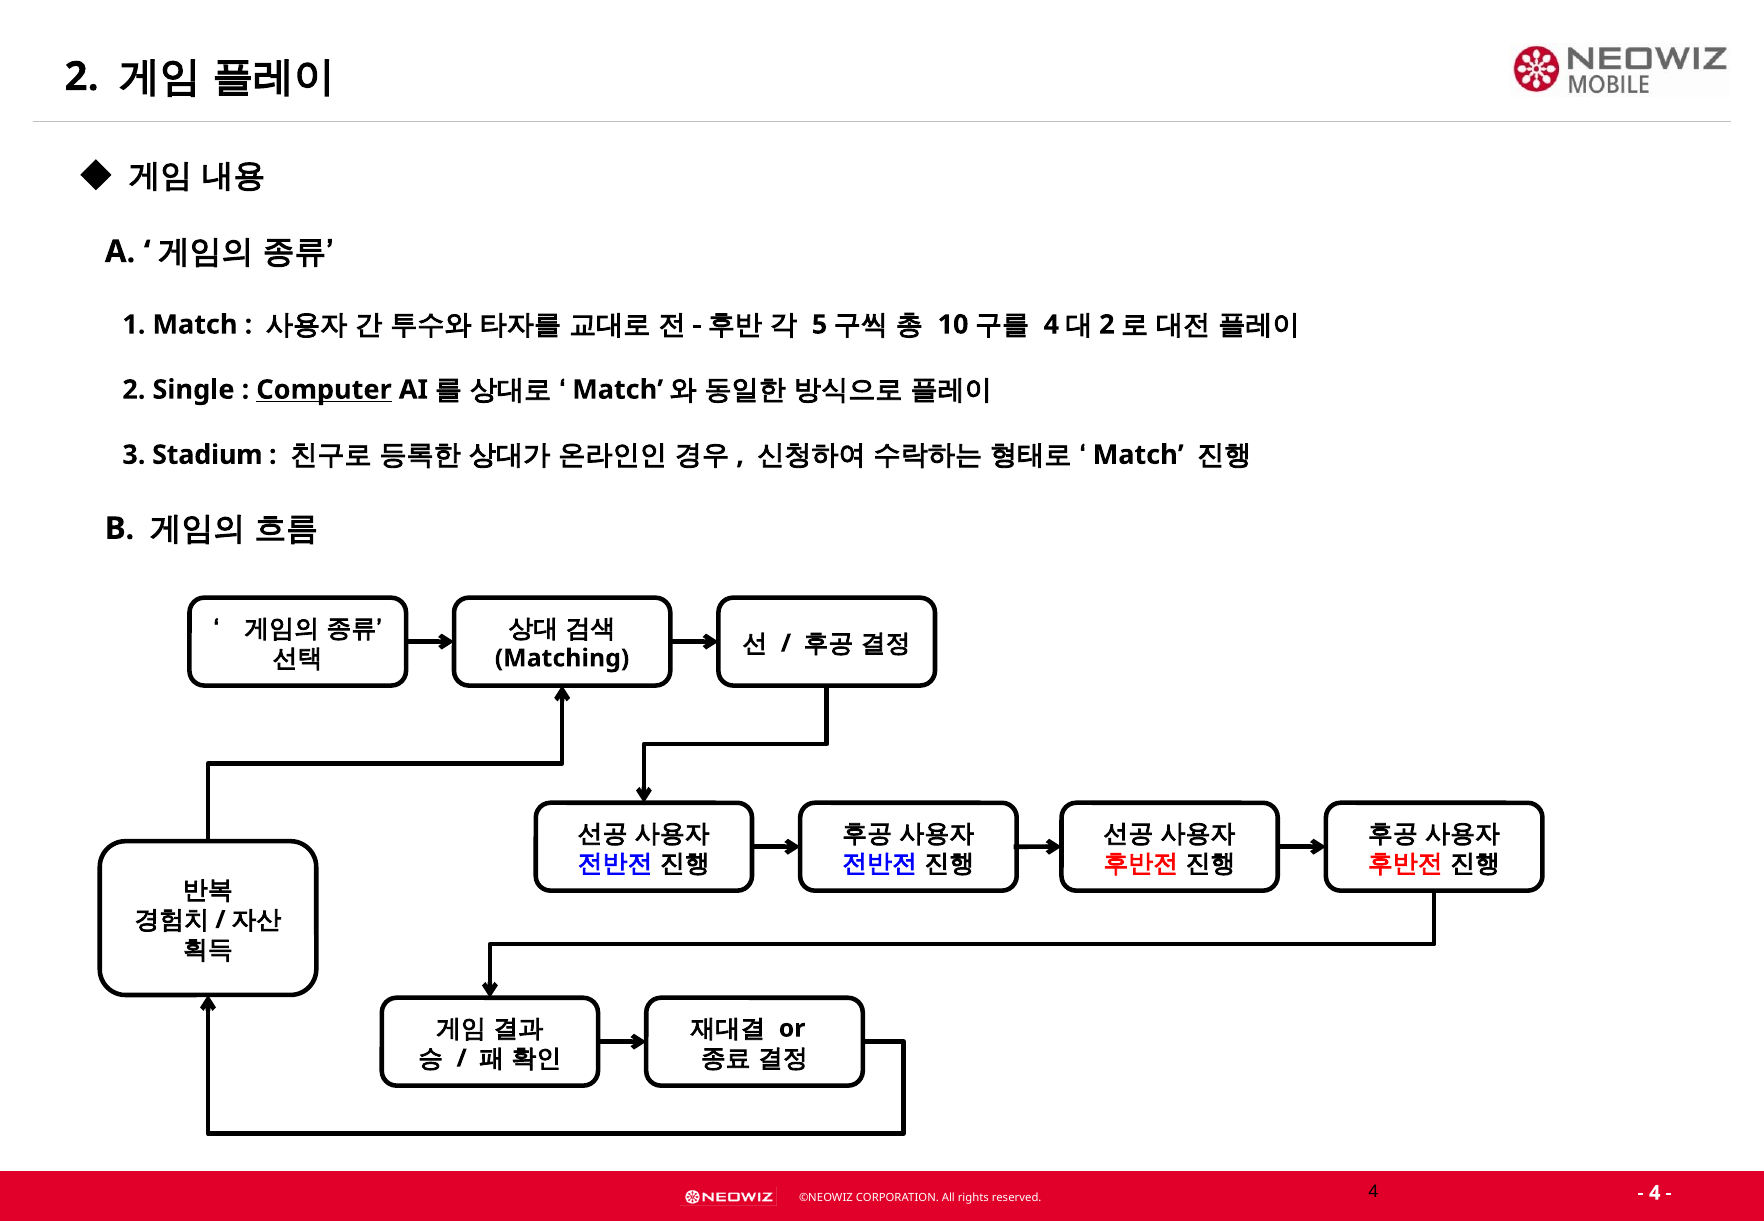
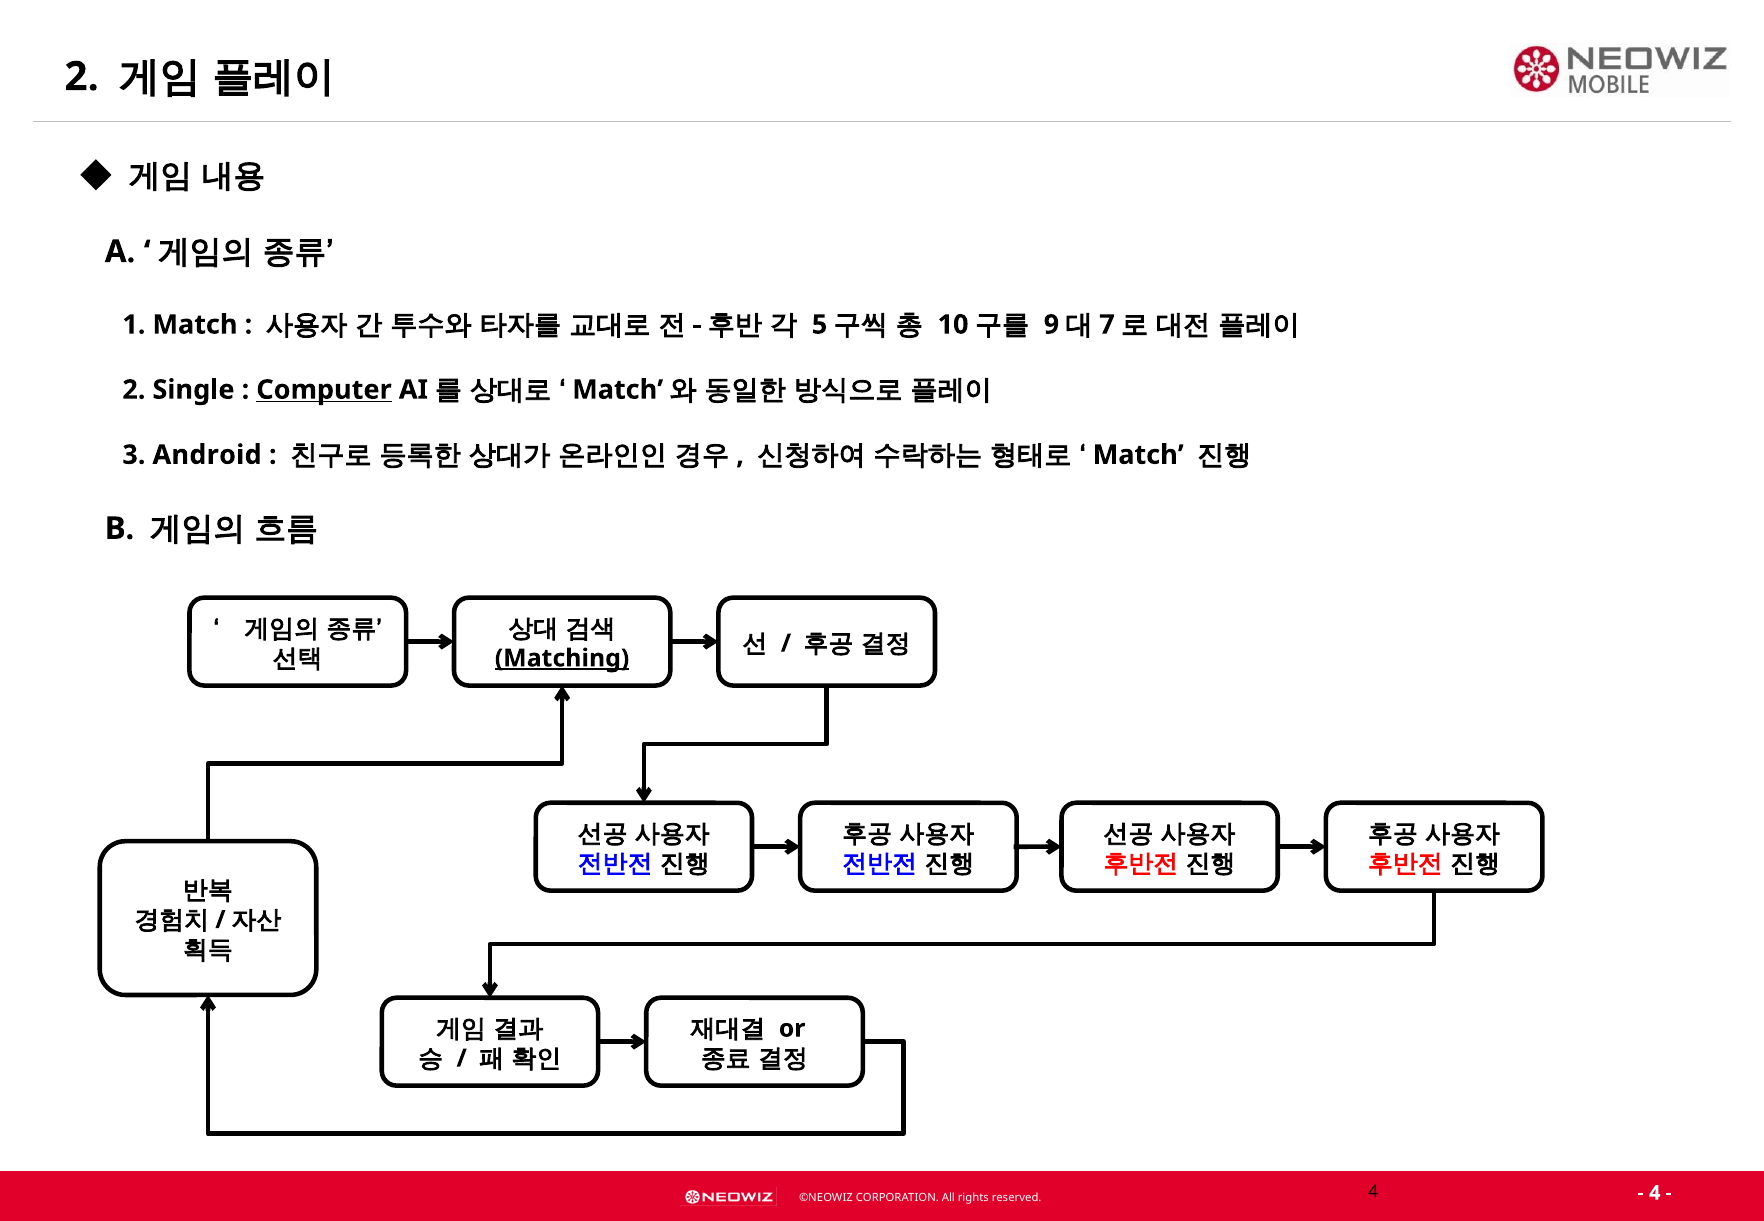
4 at (1051, 325): 4 -> 9
2 at (1107, 325): 2 -> 7
Stadium: Stadium -> Android
Matching underline: none -> present
